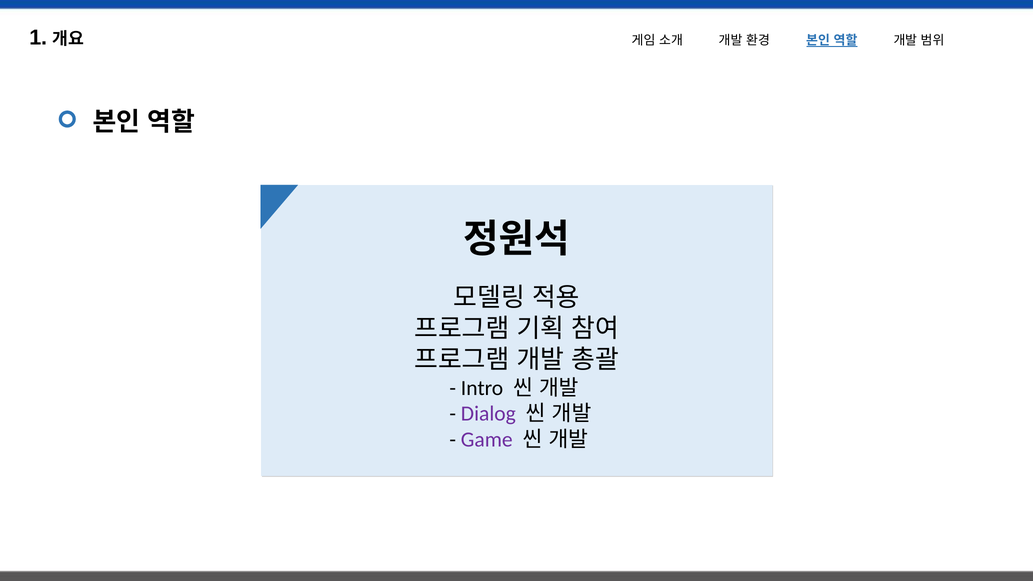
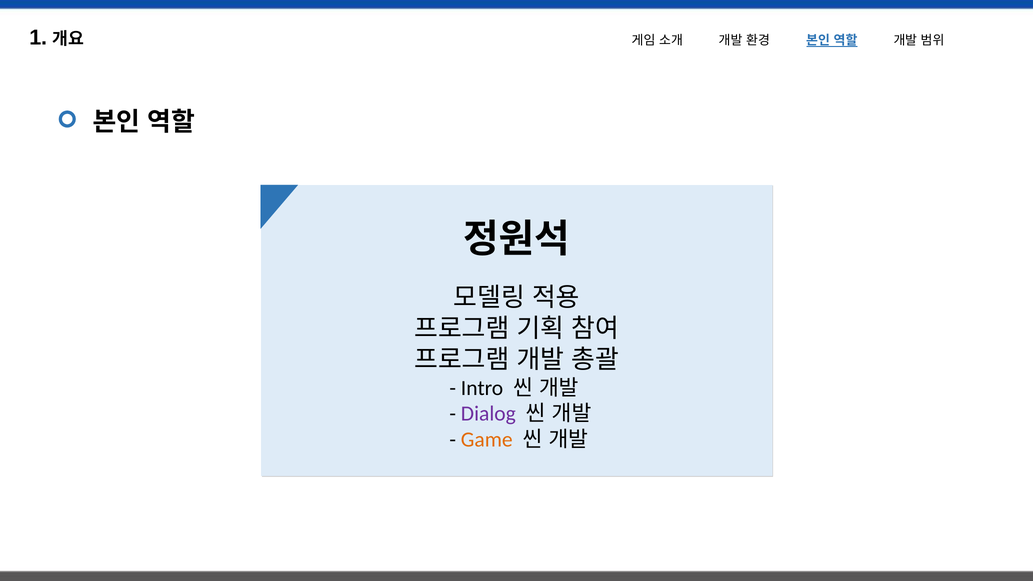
Game colour: purple -> orange
